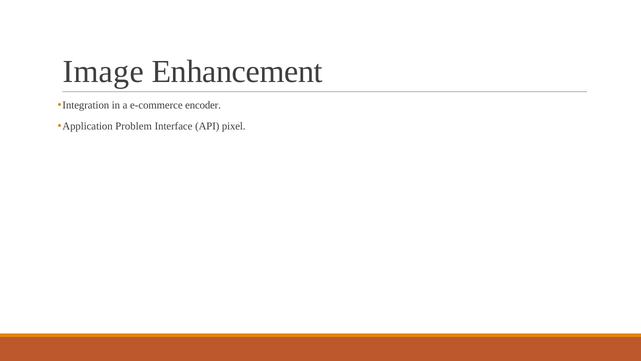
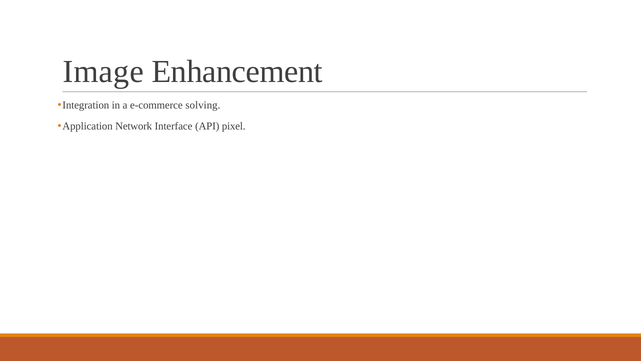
encoder: encoder -> solving
Problem: Problem -> Network
